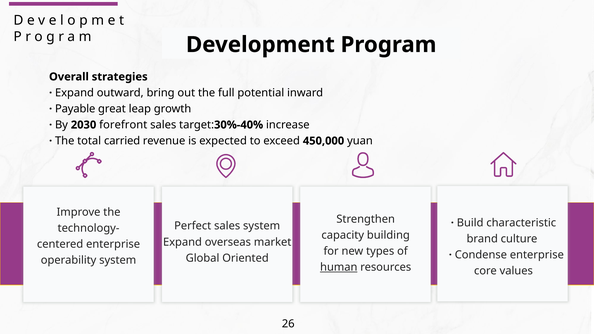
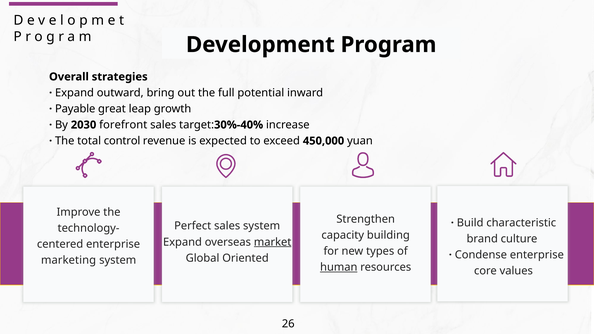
carried: carried -> control
market underline: none -> present
operability: operability -> marketing
